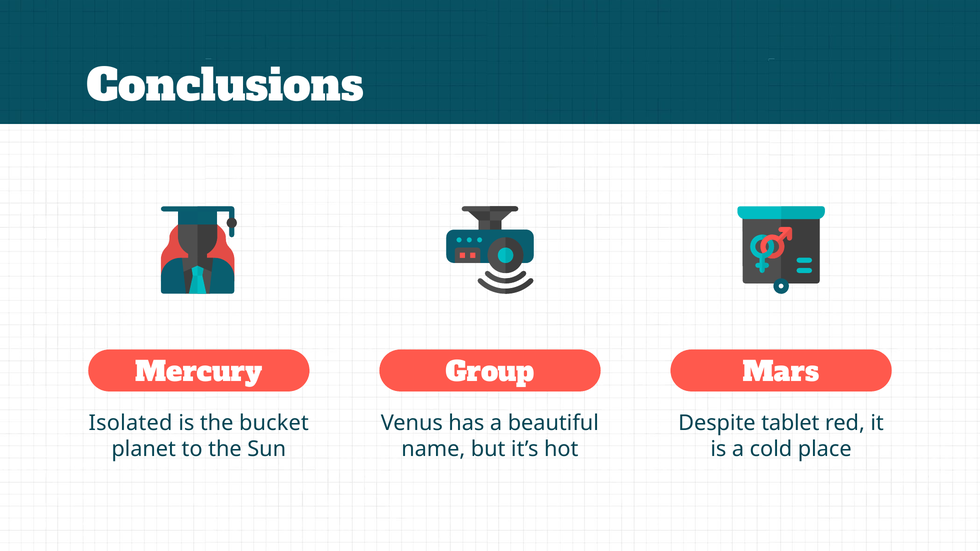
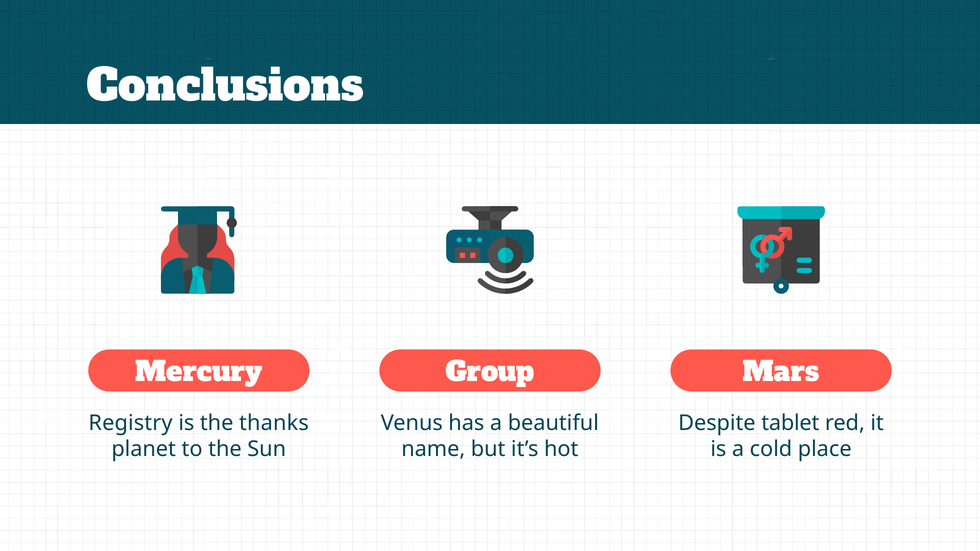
Isolated: Isolated -> Registry
bucket: bucket -> thanks
